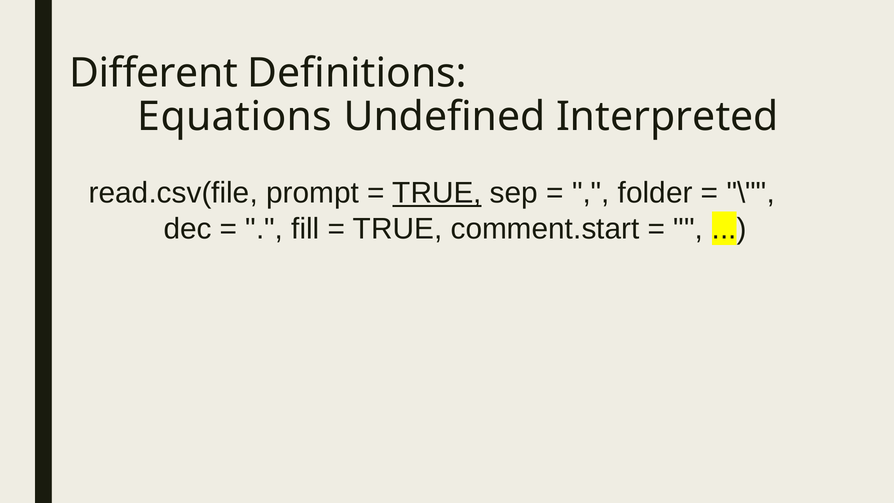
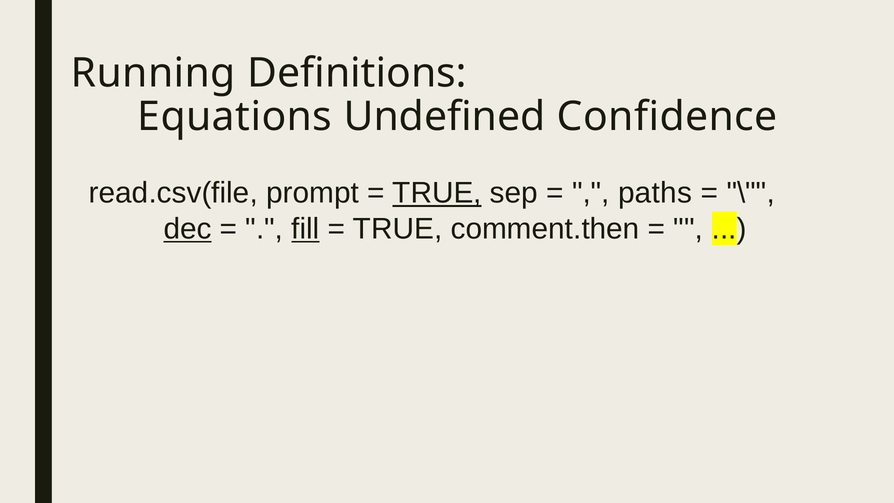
Different: Different -> Running
Interpreted: Interpreted -> Confidence
folder: folder -> paths
dec underline: none -> present
fill underline: none -> present
comment.start: comment.start -> comment.then
